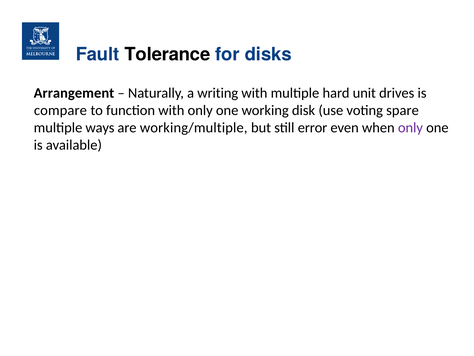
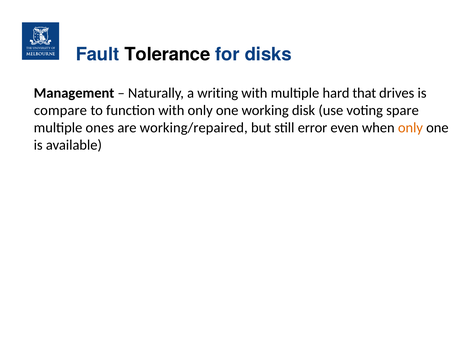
Arrangement: Arrangement -> Management
unit: unit -> that
ways: ways -> ones
working/multiple: working/multiple -> working/repaired
only at (410, 128) colour: purple -> orange
